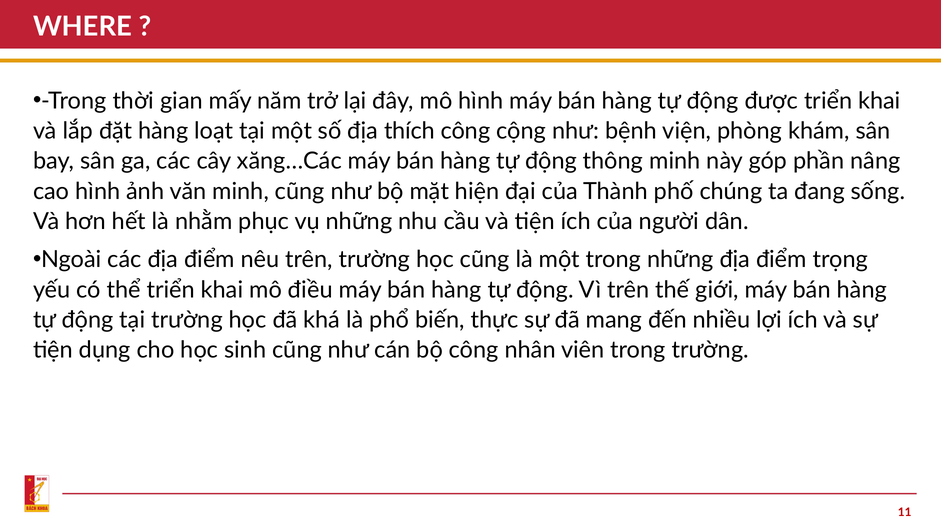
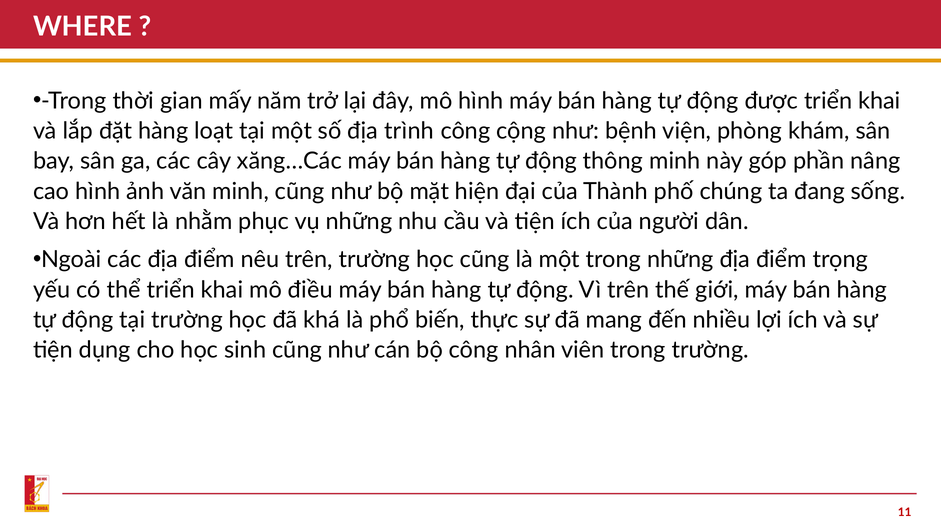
thích: thích -> trình
